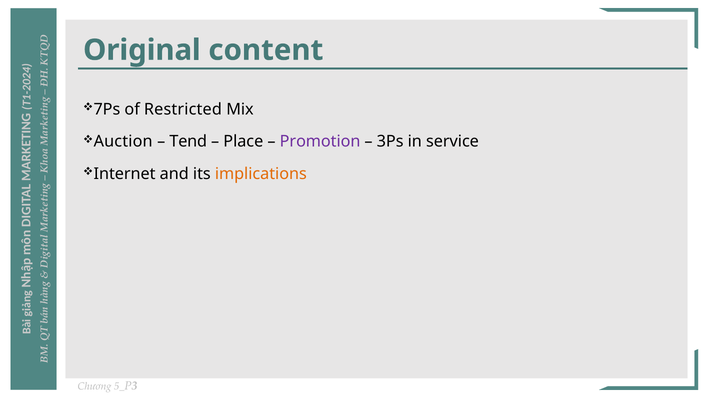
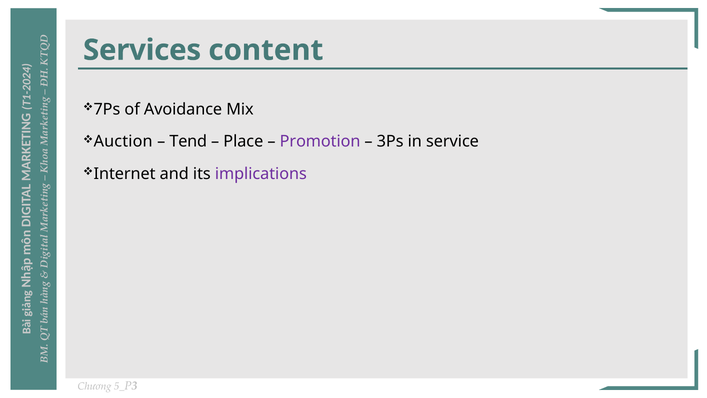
Original: Original -> Services
Restricted: Restricted -> Avoidance
implications colour: orange -> purple
